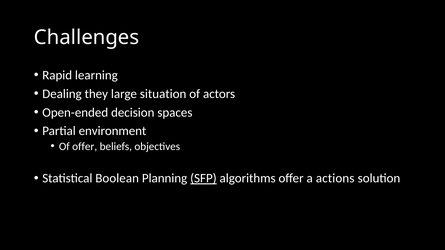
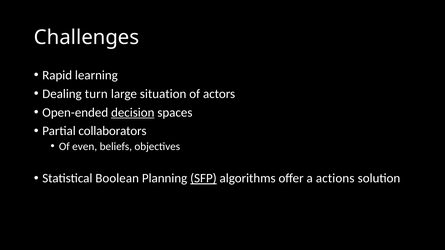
they: they -> turn
decision underline: none -> present
environment: environment -> collaborators
Of offer: offer -> even
